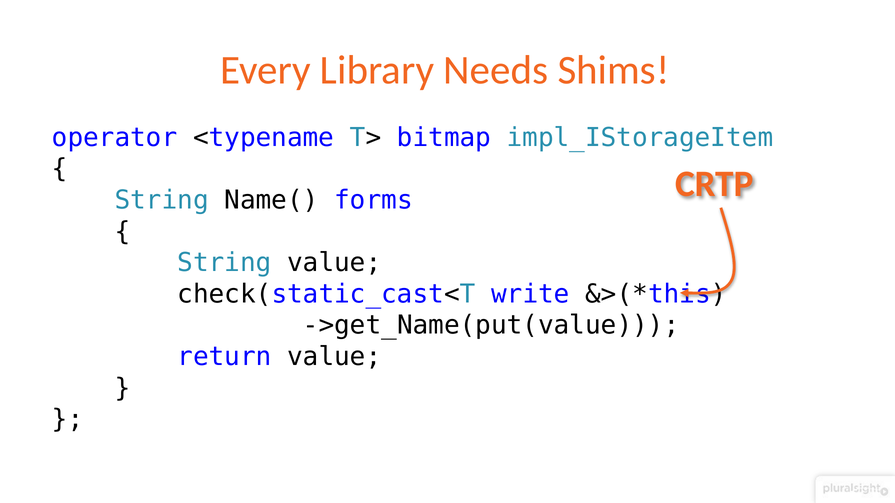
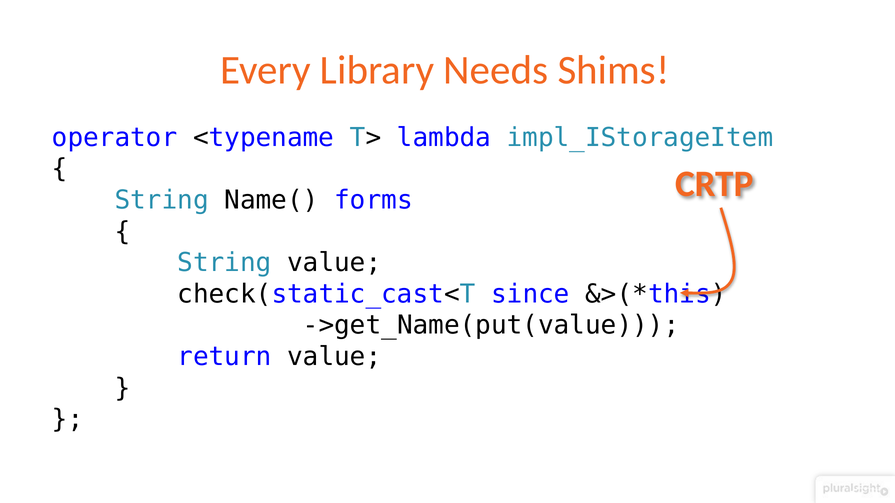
bitmap: bitmap -> lambda
write: write -> since
